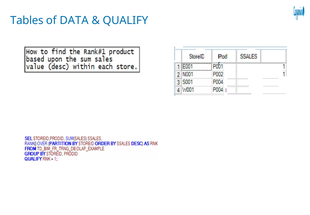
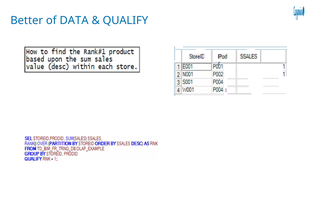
Tables: Tables -> Better
